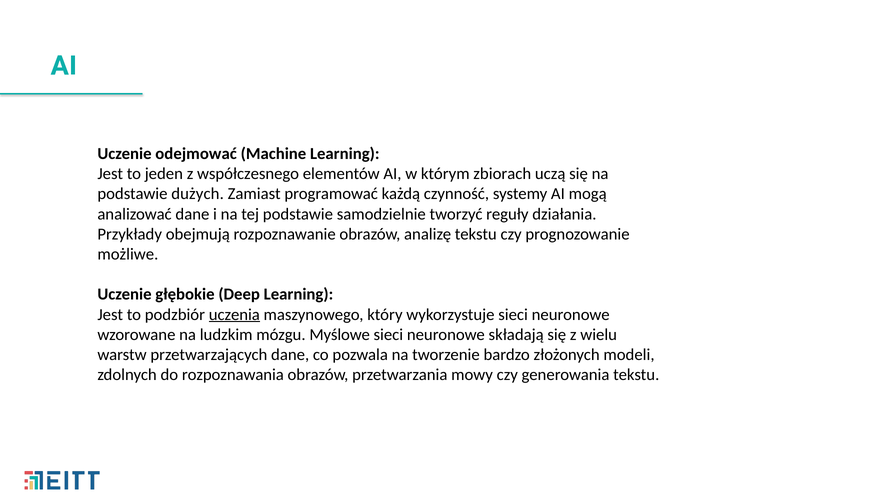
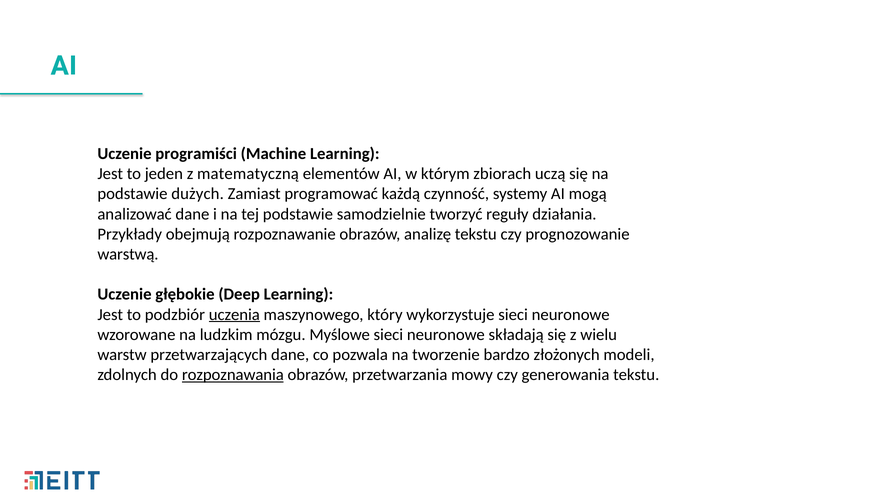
odejmować: odejmować -> programiści
współczesnego: współczesnego -> matematyczną
możliwe: możliwe -> warstwą
rozpoznawania underline: none -> present
